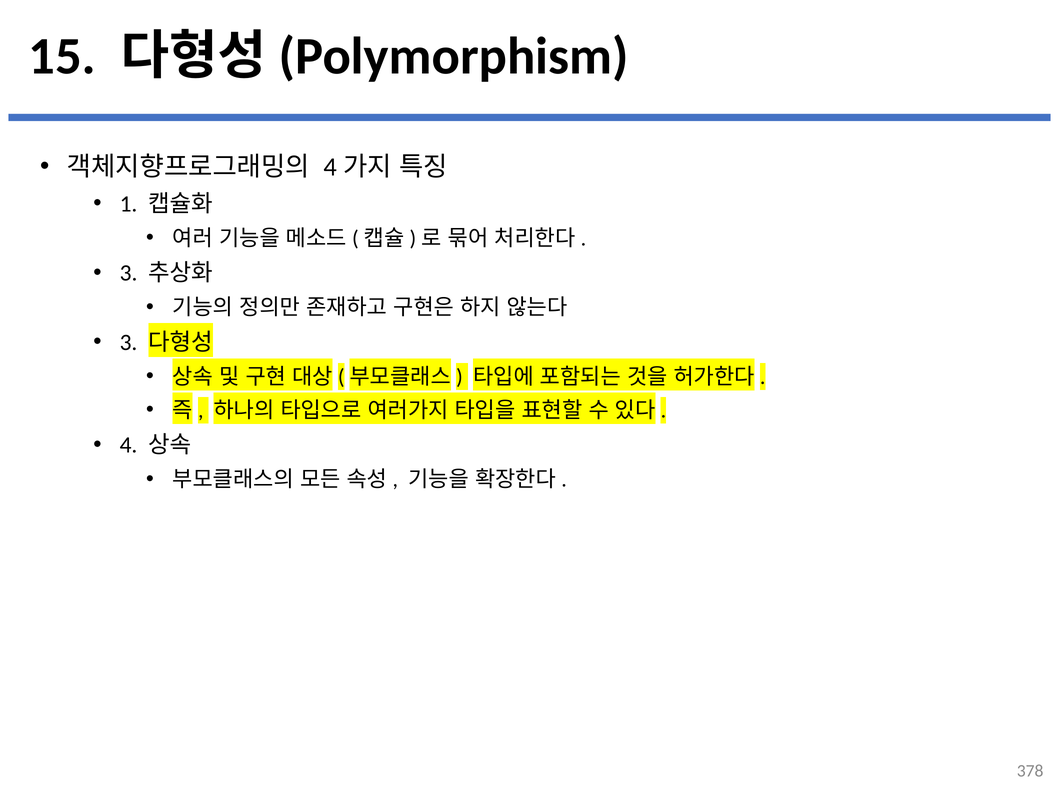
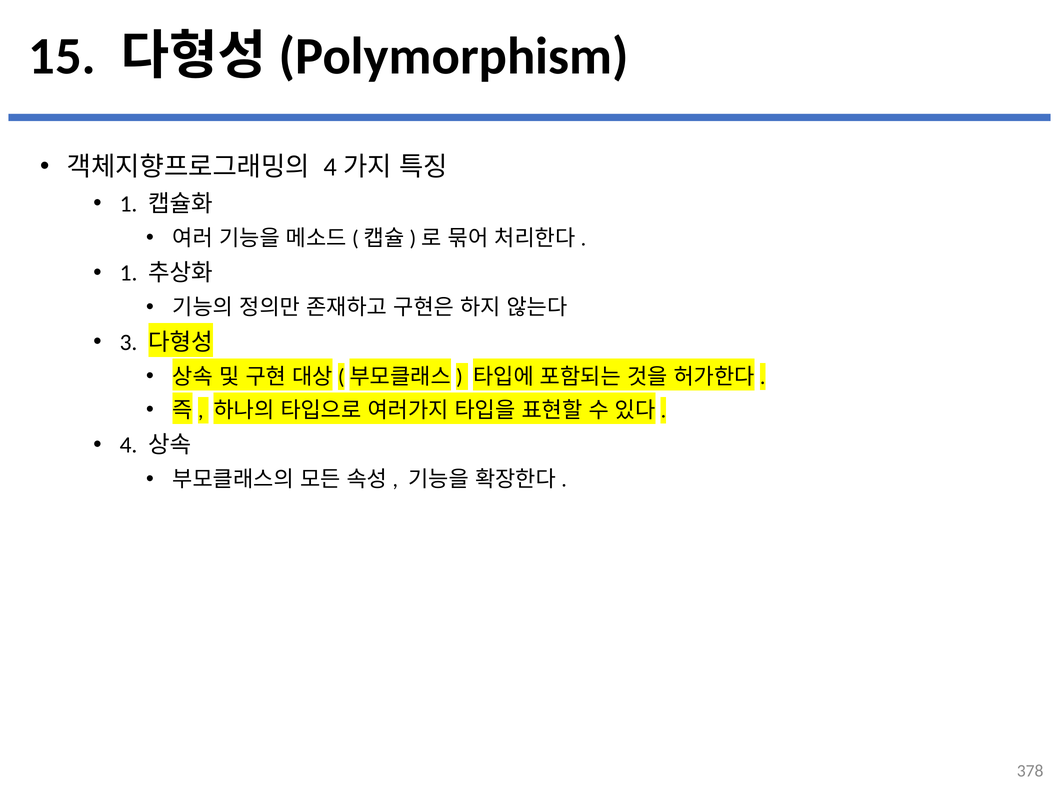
3 at (129, 273): 3 -> 1
